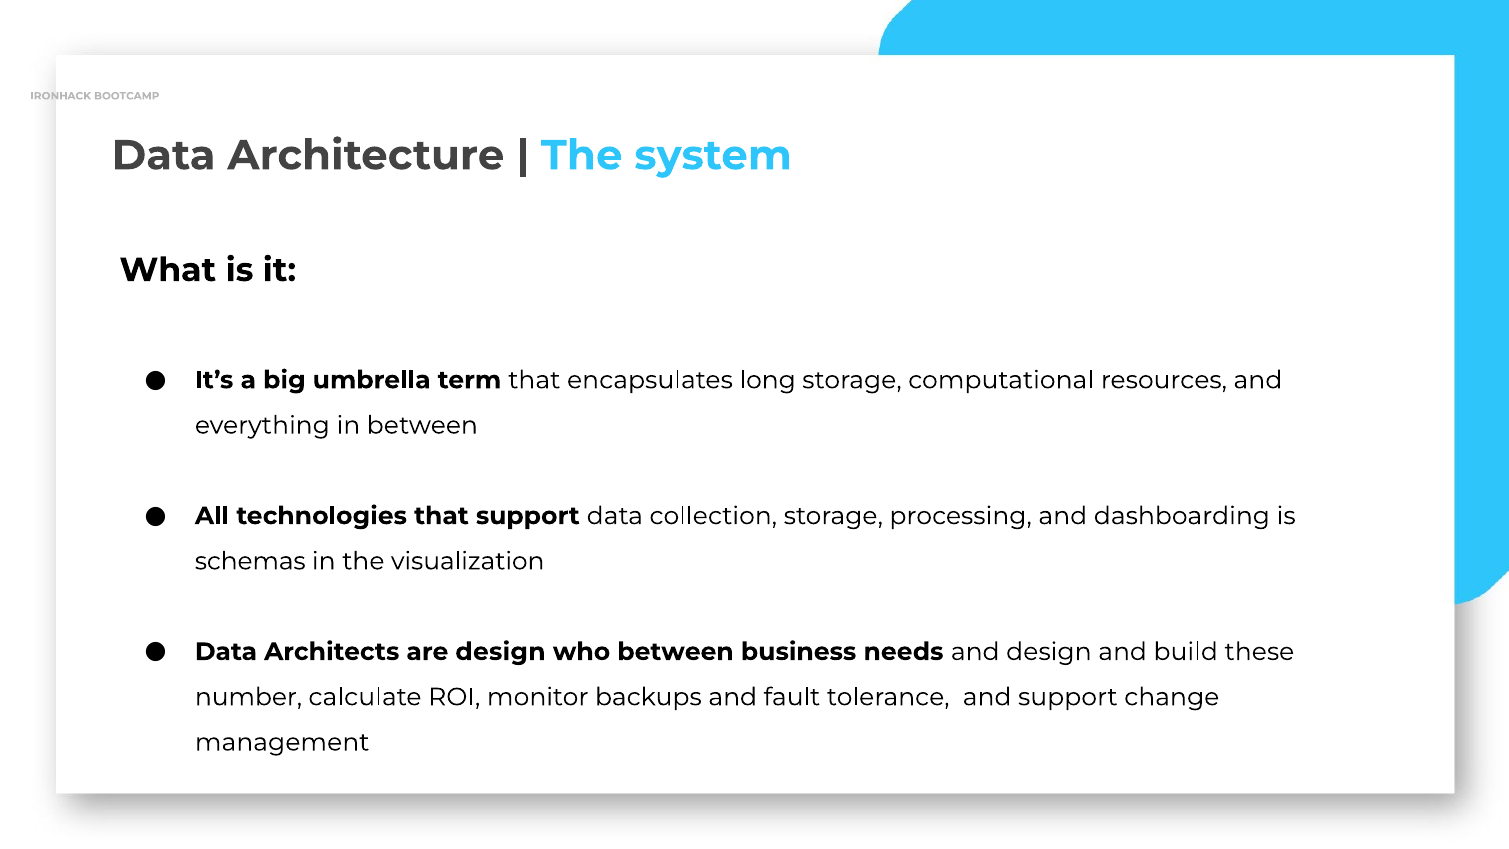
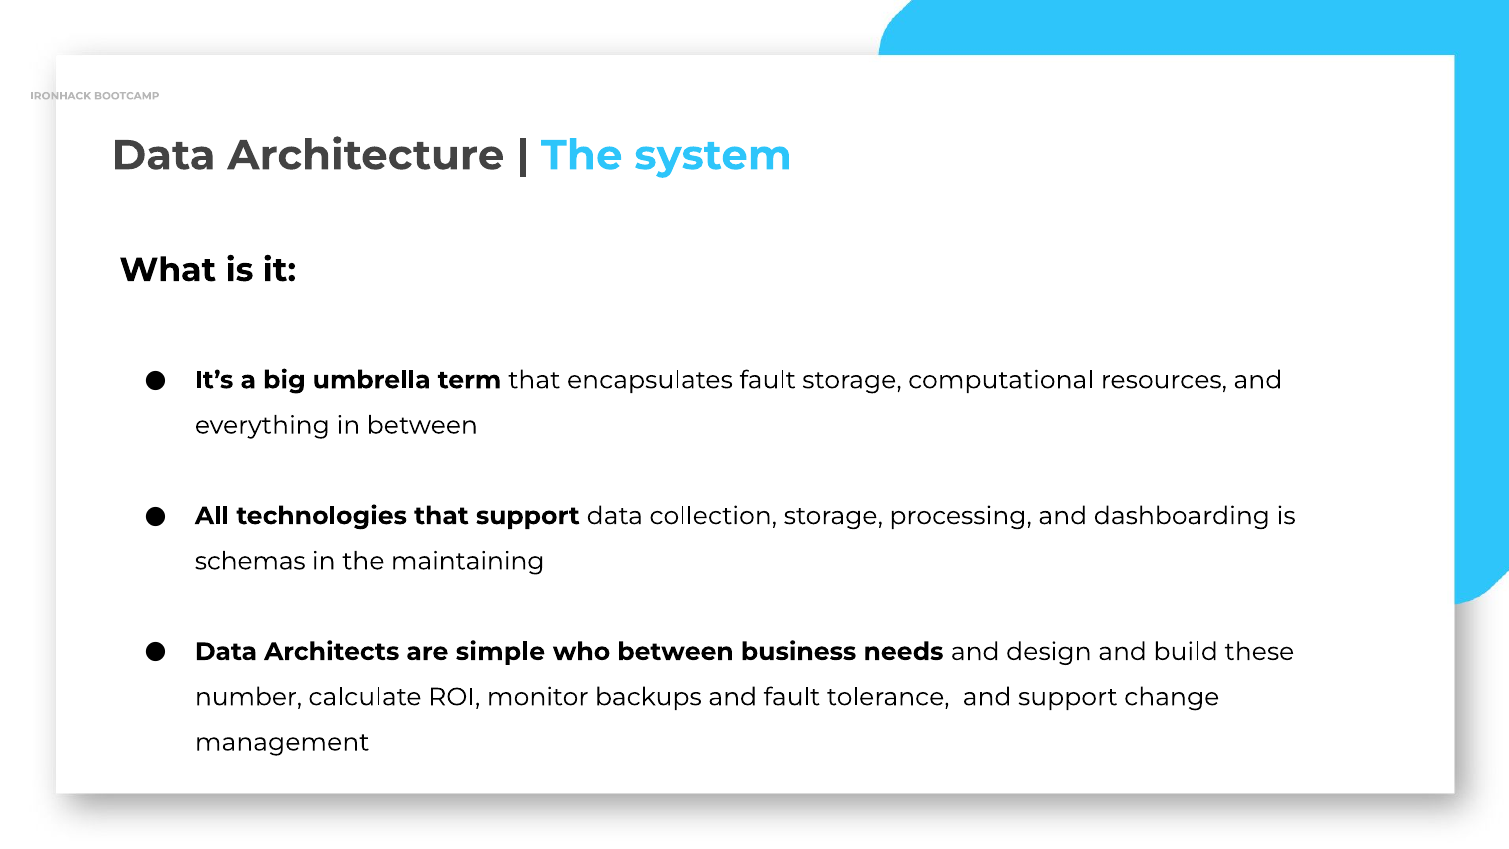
encapsulates long: long -> fault
visualization: visualization -> maintaining
are design: design -> simple
